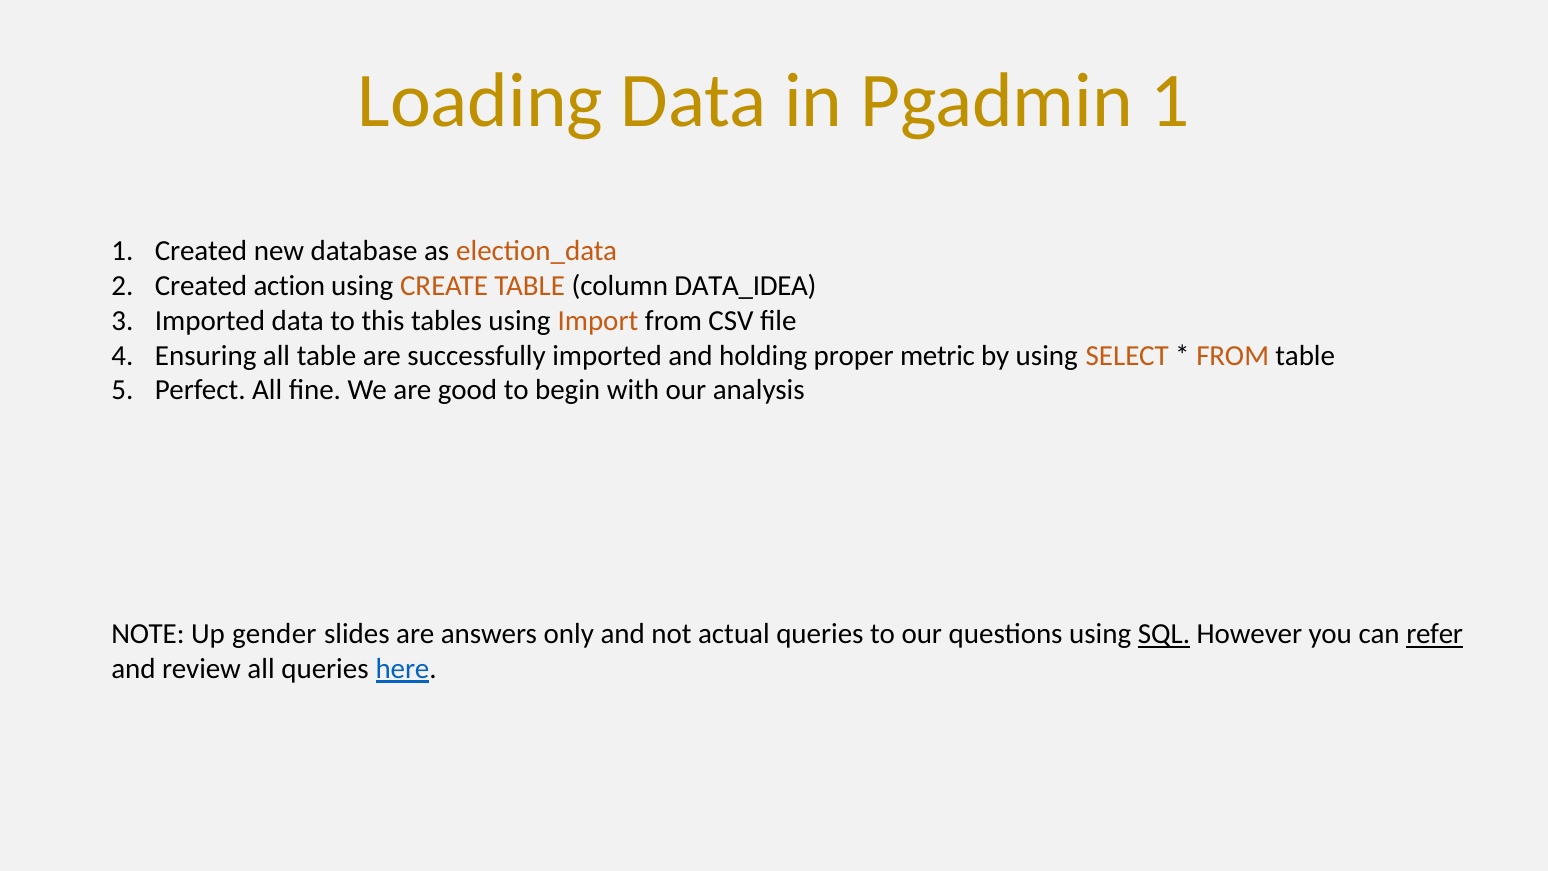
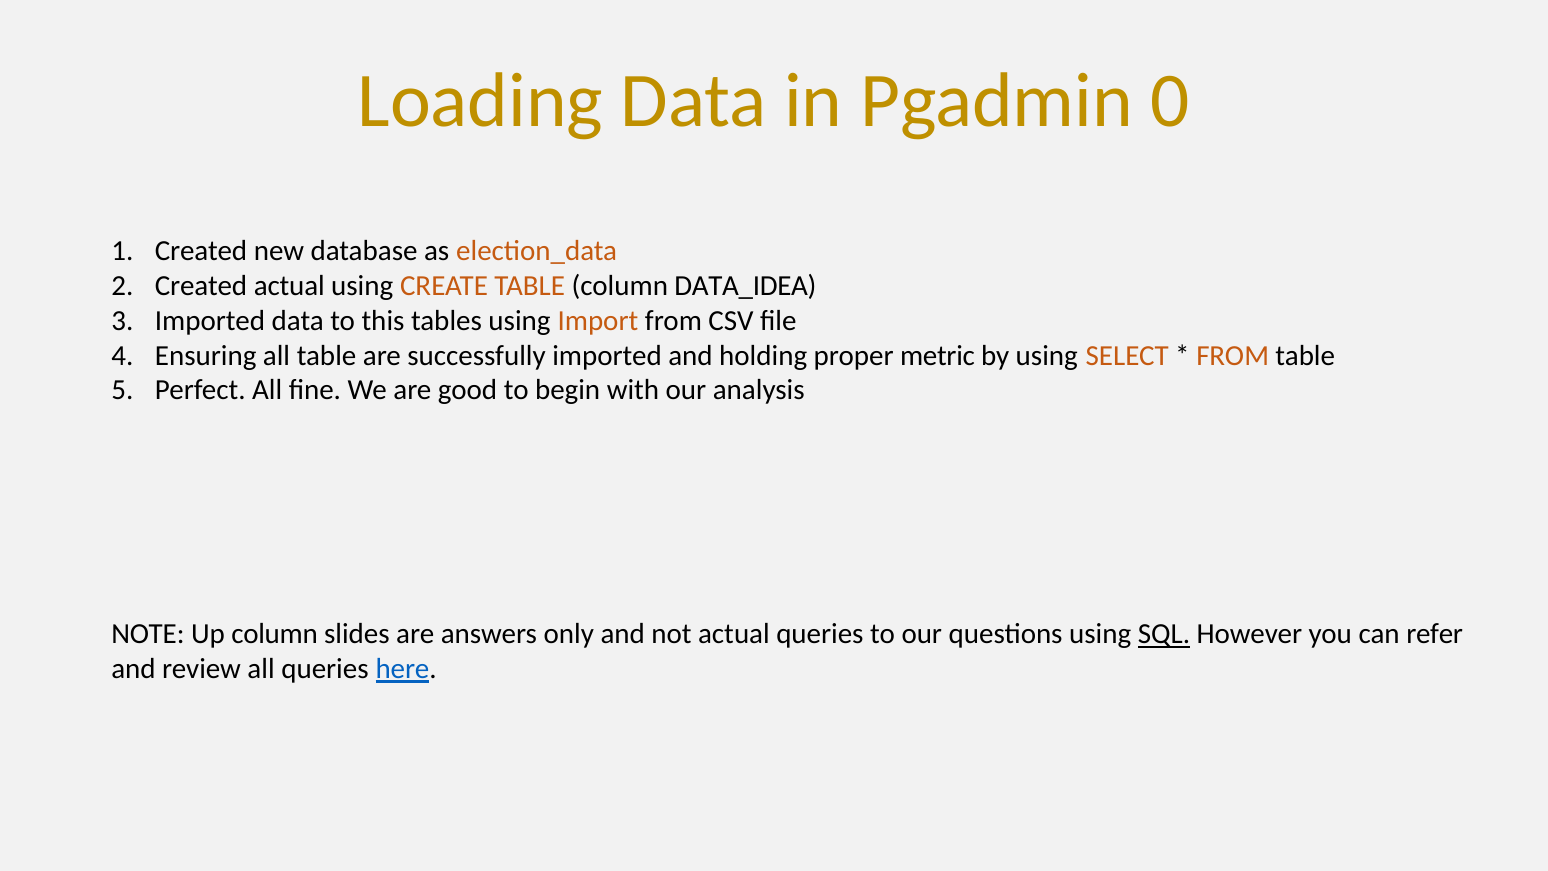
Pgadmin 1: 1 -> 0
Created action: action -> actual
Up gender: gender -> column
refer underline: present -> none
